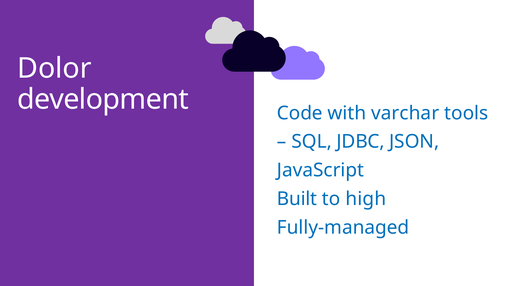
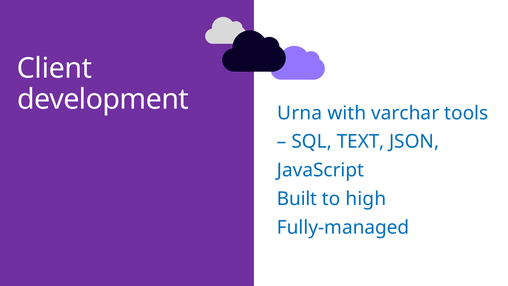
Dolor: Dolor -> Client
Code: Code -> Urna
JDBC: JDBC -> TEXT
